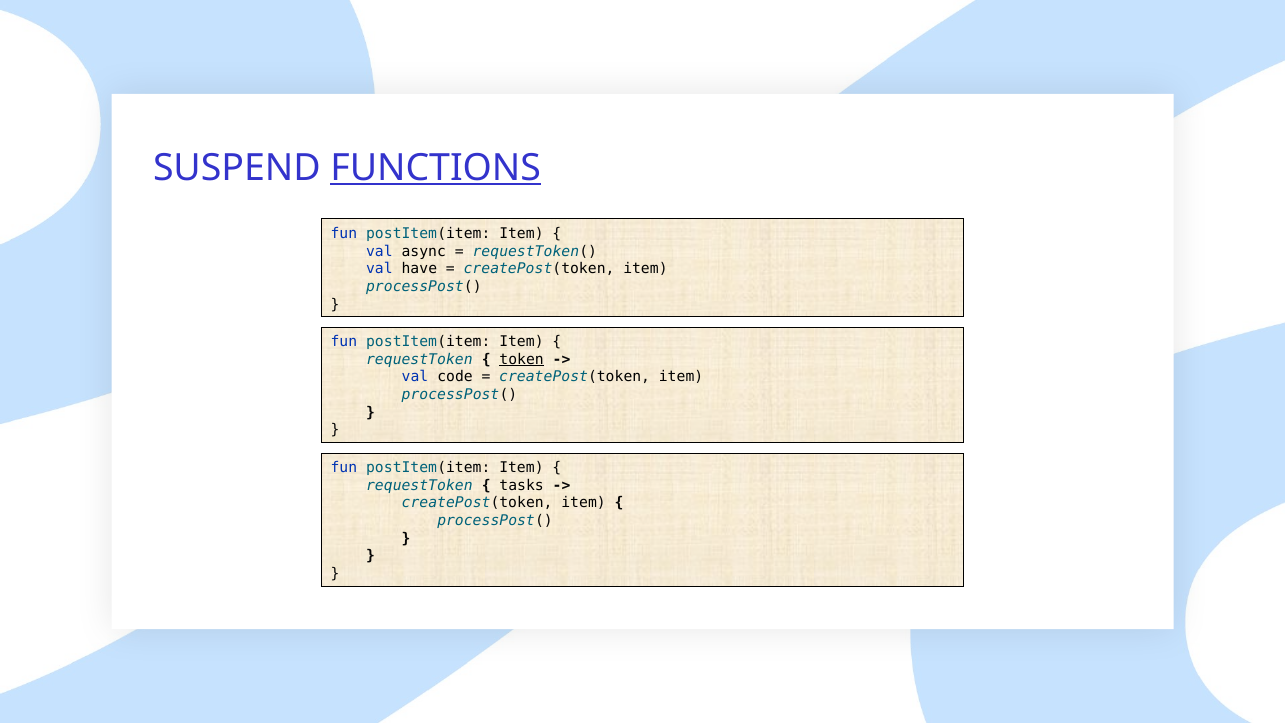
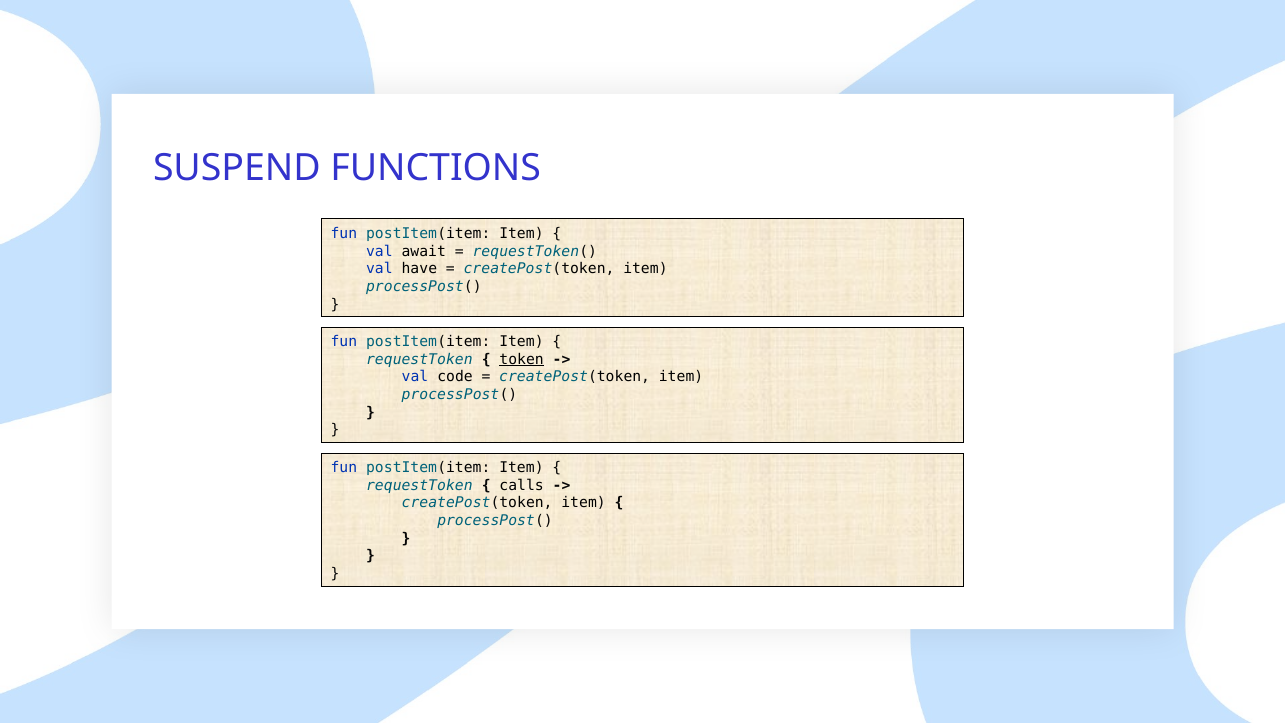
FUNCTIONS underline: present -> none
async: async -> await
tasks: tasks -> calls
